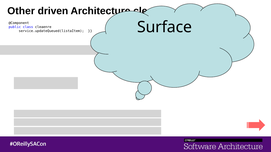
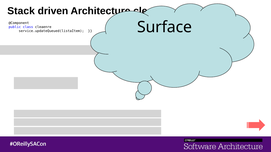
Other: Other -> Stack
